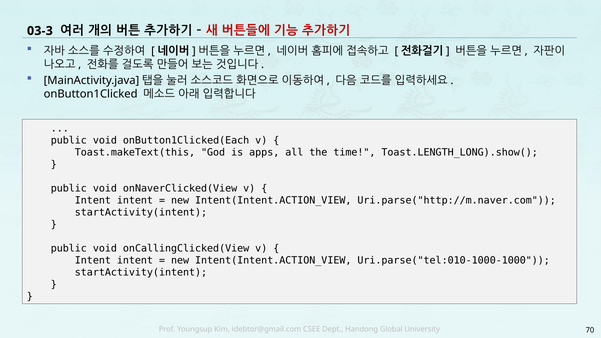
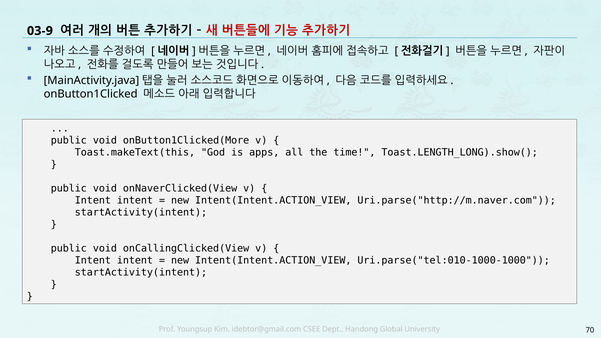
03-3: 03-3 -> 03-9
onButton1Clicked(Each: onButton1Clicked(Each -> onButton1Clicked(More
